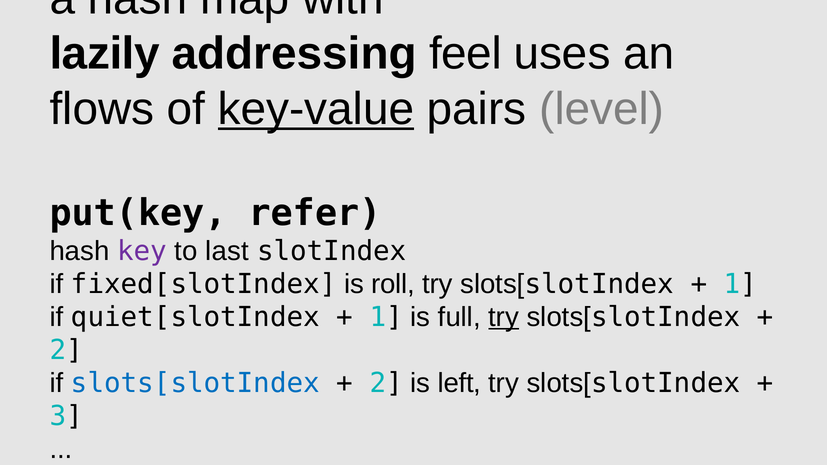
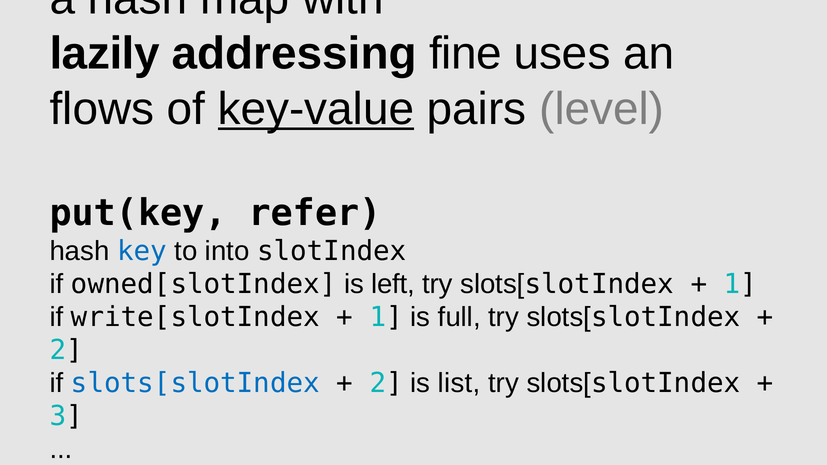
feel: feel -> fine
key colour: purple -> blue
last: last -> into
fixed[slotIndex: fixed[slotIndex -> owned[slotIndex
roll: roll -> left
quiet[slotIndex: quiet[slotIndex -> write[slotIndex
try at (504, 317) underline: present -> none
left: left -> list
